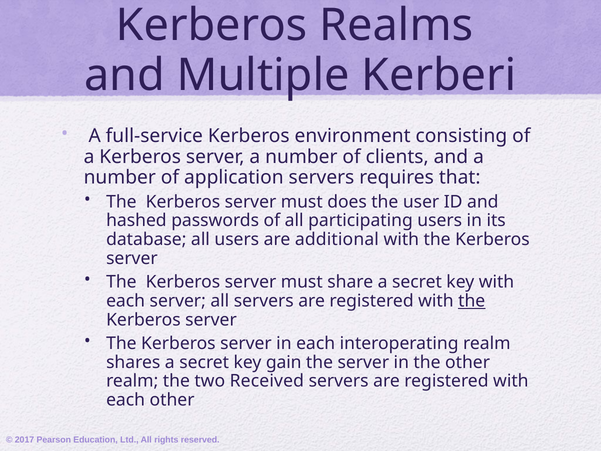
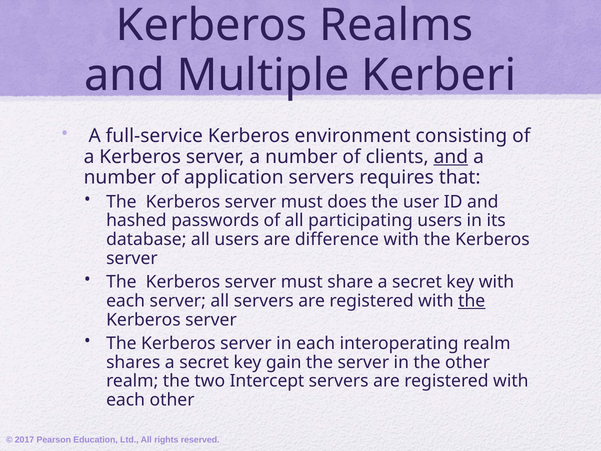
and at (451, 157) underline: none -> present
additional: additional -> difference
Received: Received -> Intercept
